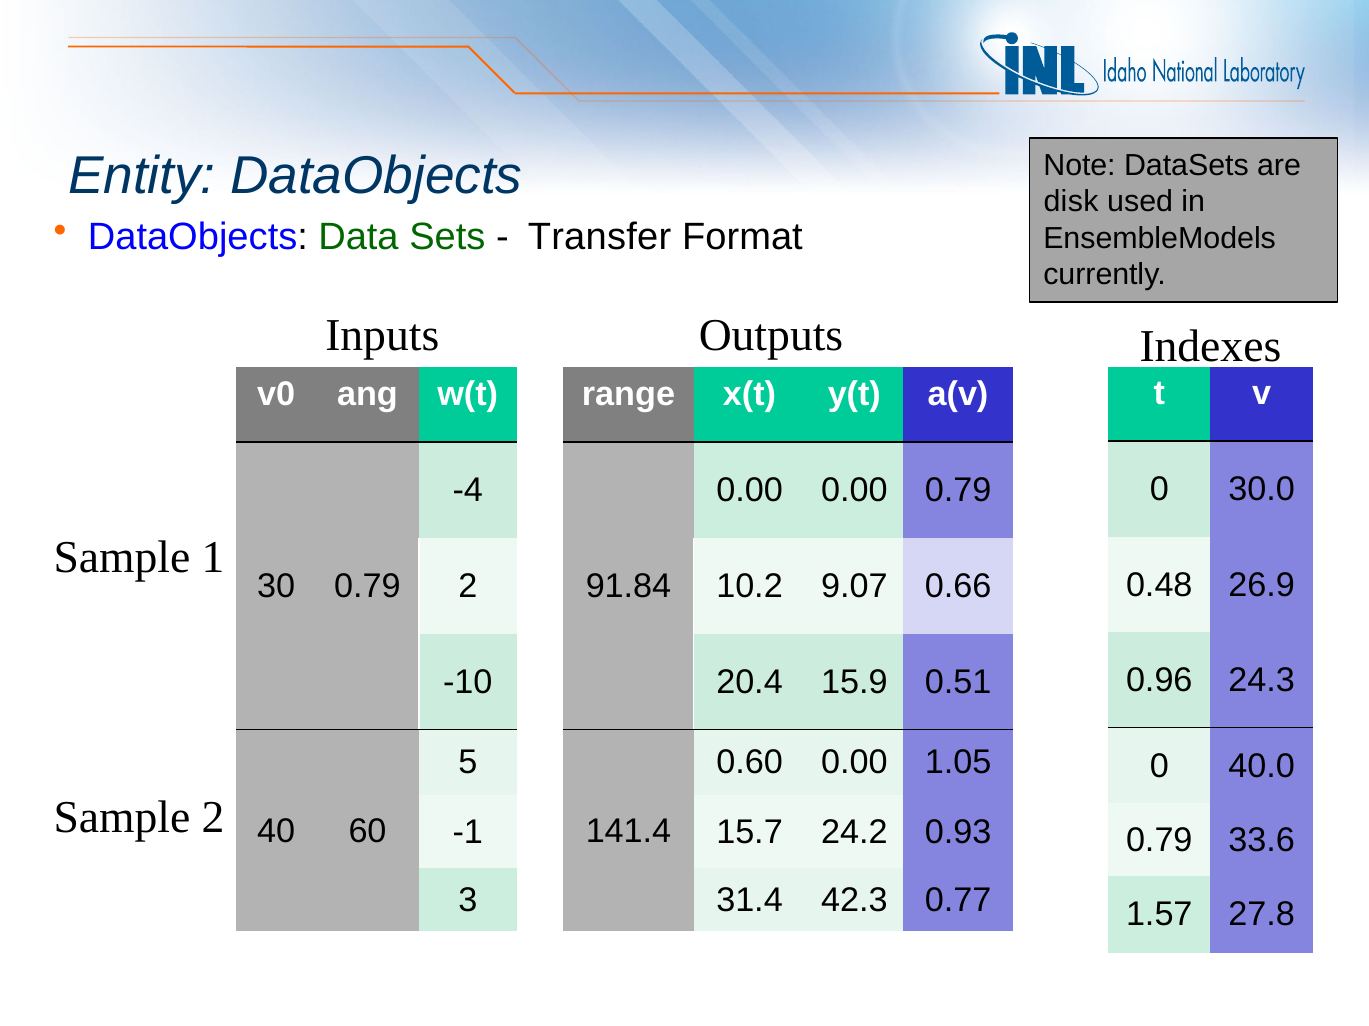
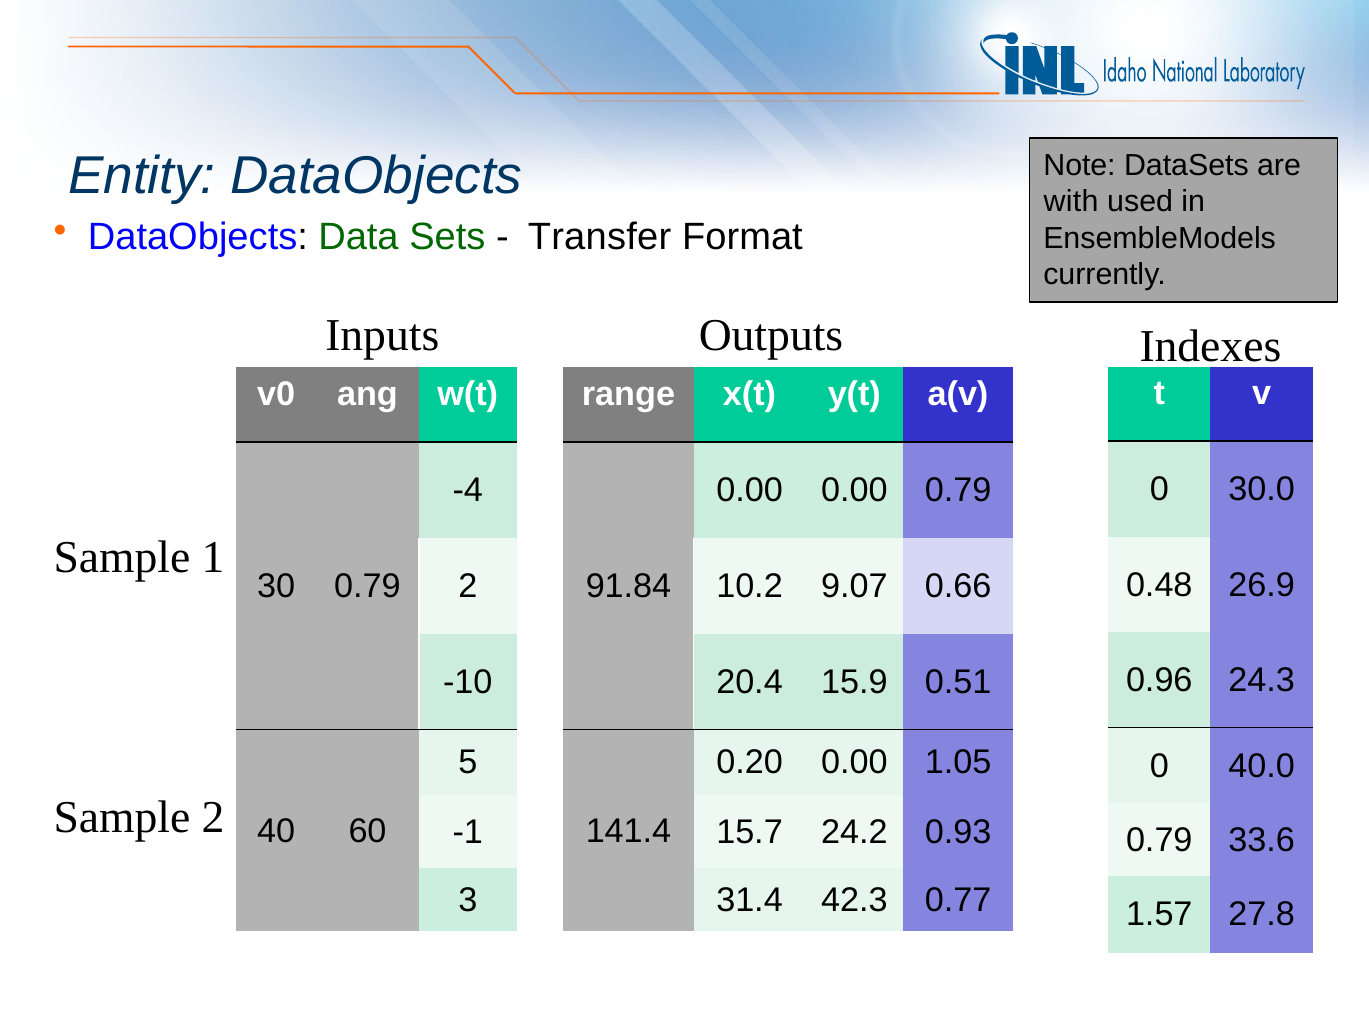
disk: disk -> with
0.60: 0.60 -> 0.20
